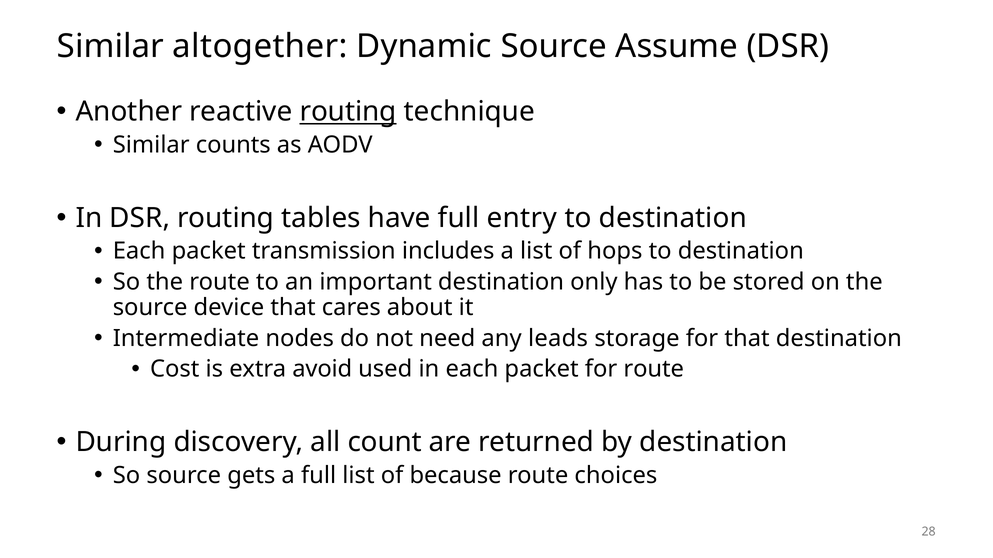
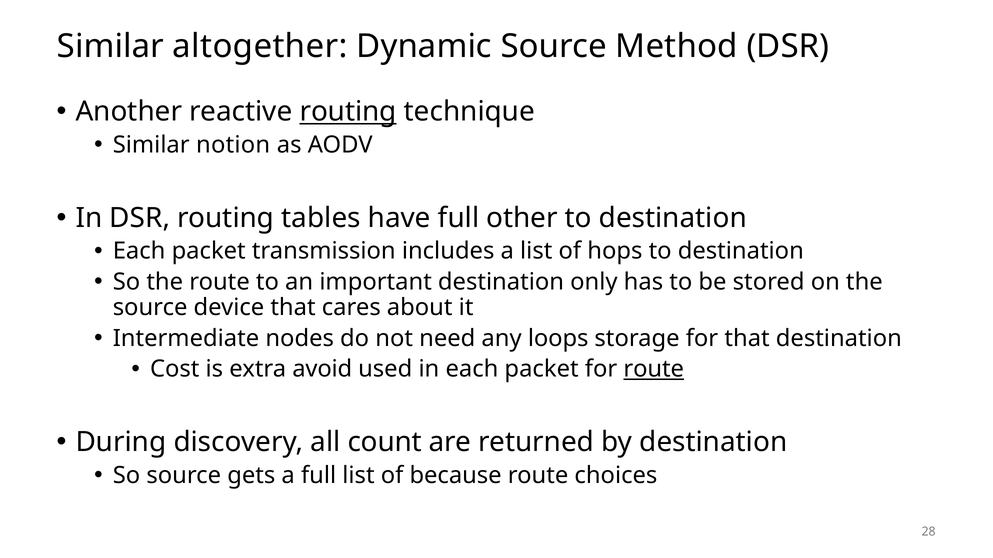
Assume: Assume -> Method
counts: counts -> notion
entry: entry -> other
leads: leads -> loops
route at (654, 369) underline: none -> present
